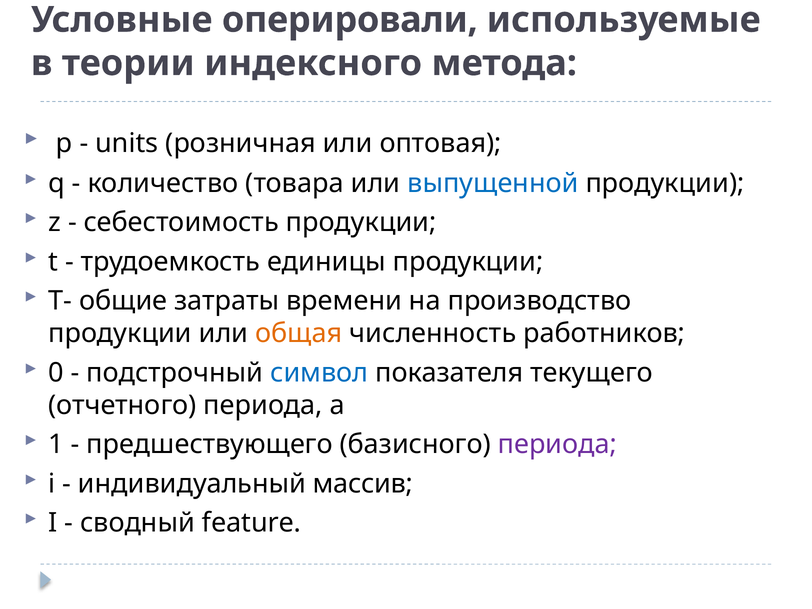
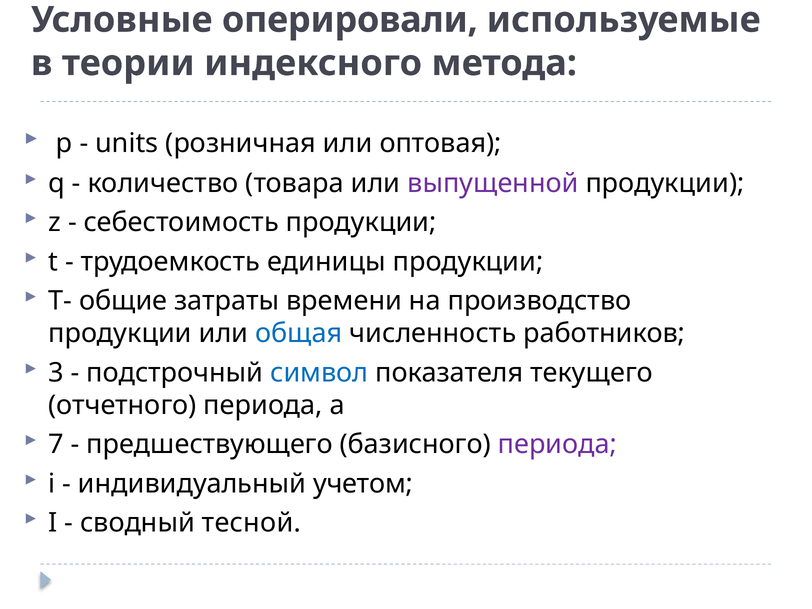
выпущенной colour: blue -> purple
общая colour: orange -> blue
0: 0 -> 3
1: 1 -> 7
массив: массив -> учетом
feature: feature -> тесной
